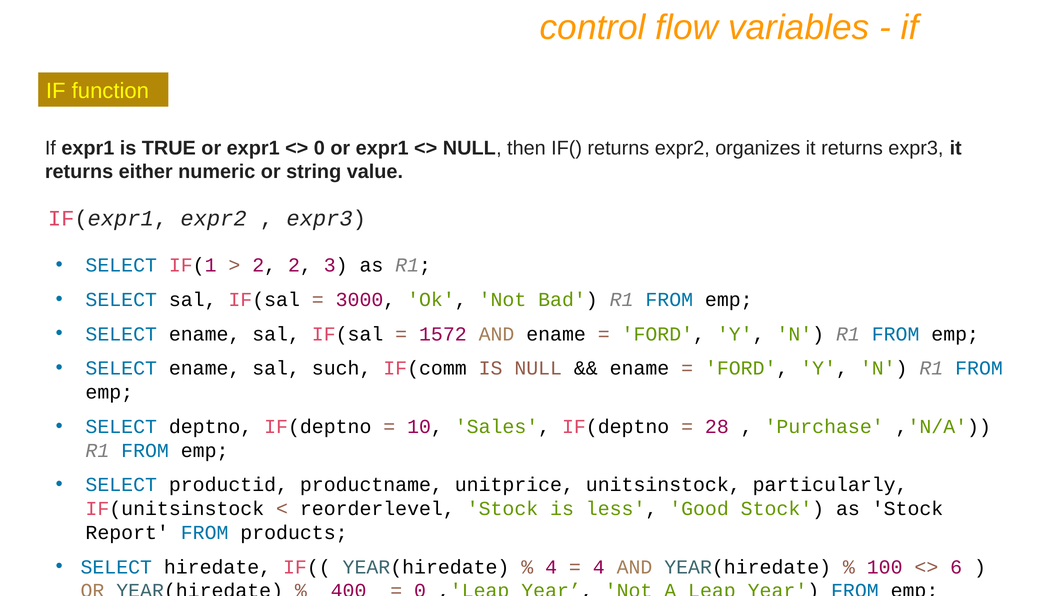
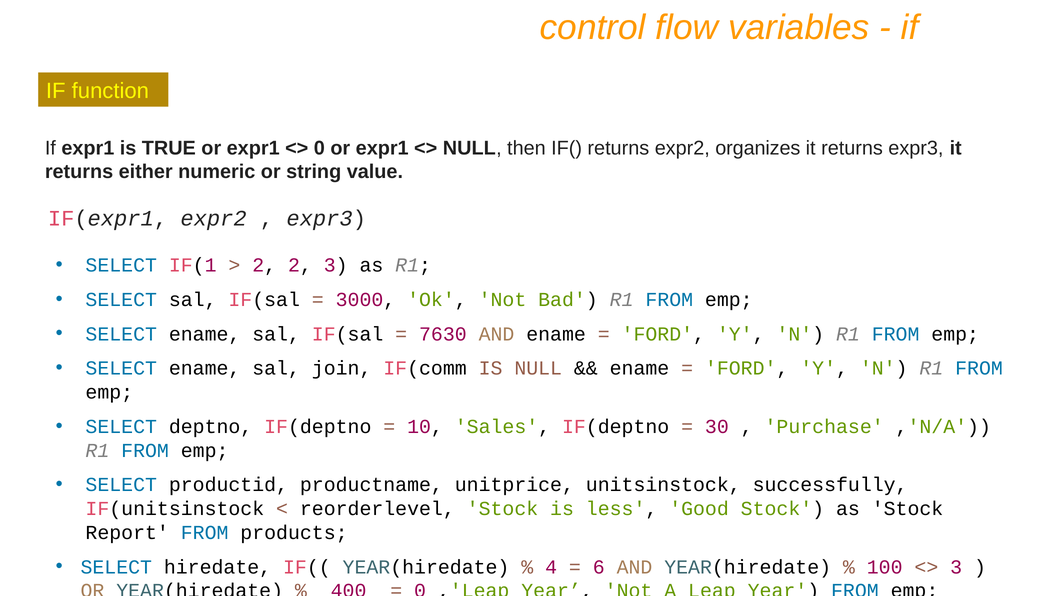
1572: 1572 -> 7630
such: such -> join
28: 28 -> 30
particularly: particularly -> successfully
4 at (599, 567): 4 -> 6
6 at (956, 567): 6 -> 3
